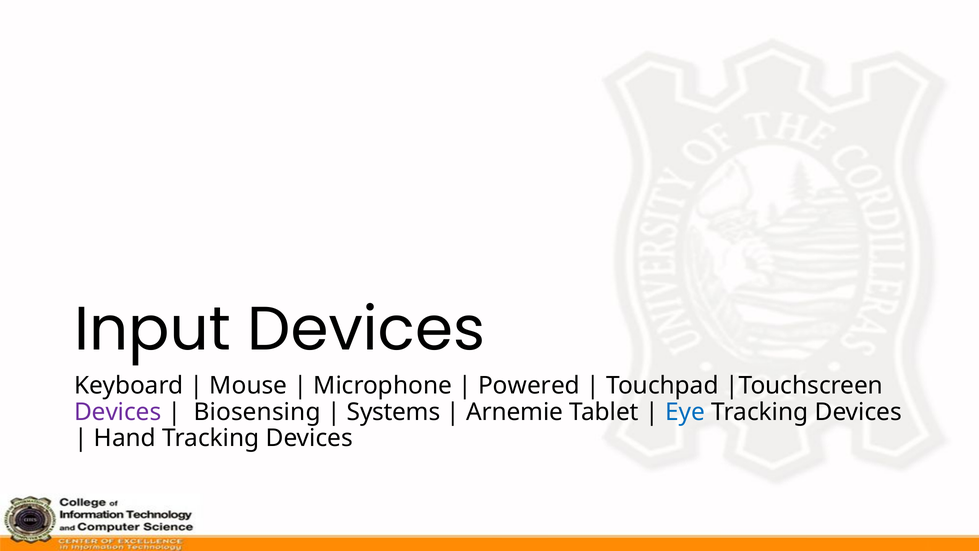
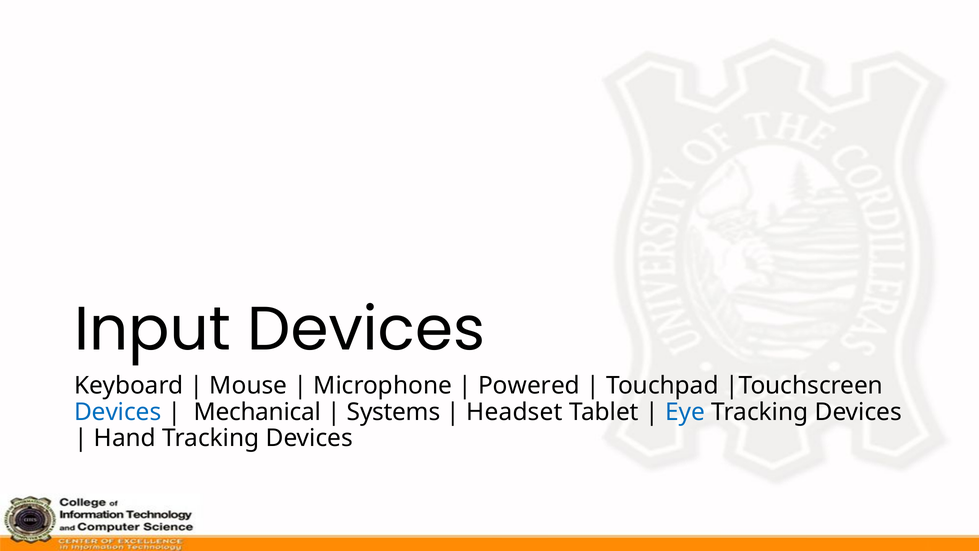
Devices at (118, 412) colour: purple -> blue
Biosensing: Biosensing -> Mechanical
Arnemie: Arnemie -> Headset
